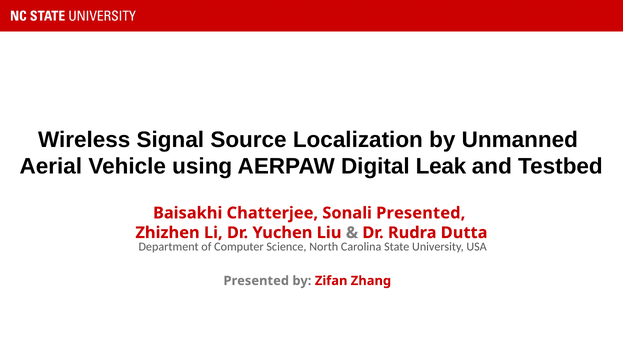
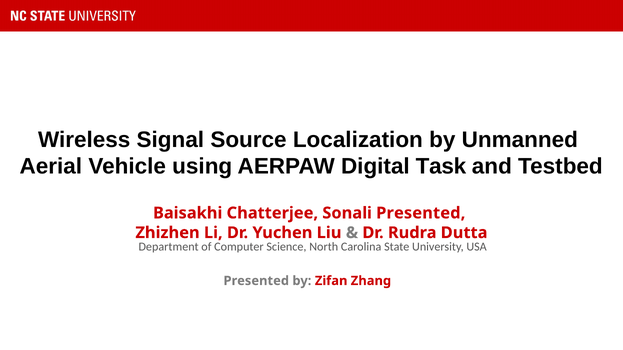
Leak: Leak -> Task
